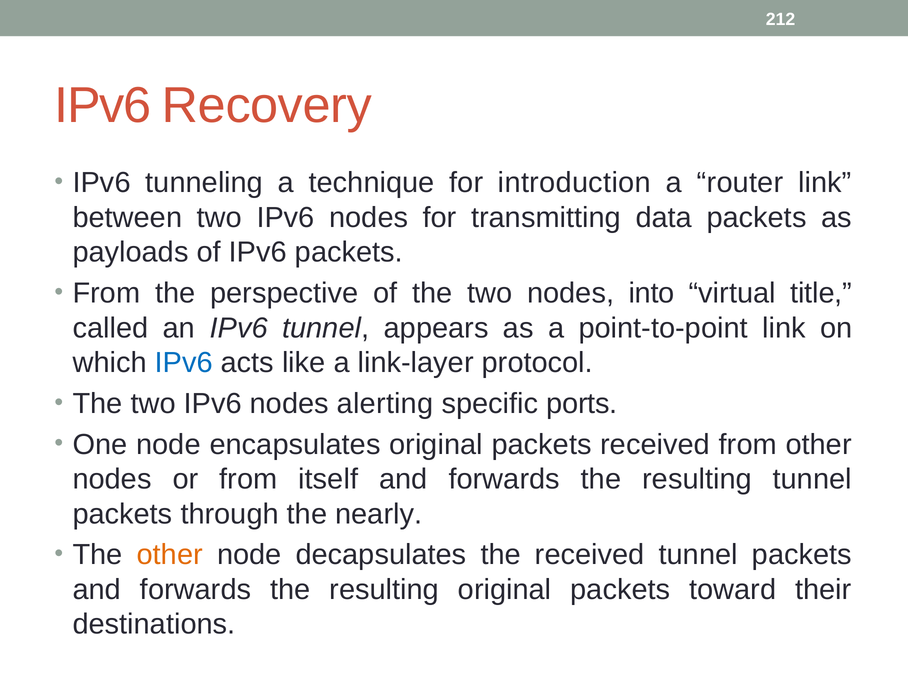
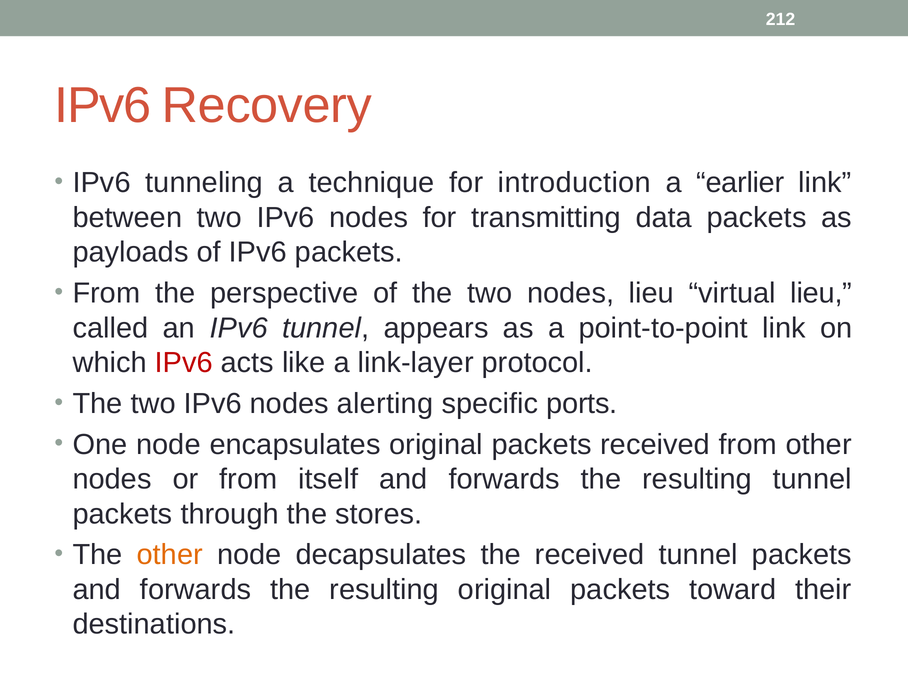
router: router -> earlier
nodes into: into -> lieu
virtual title: title -> lieu
IPv6 at (184, 363) colour: blue -> red
nearly: nearly -> stores
